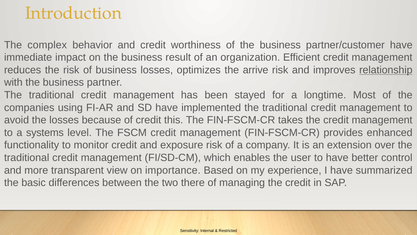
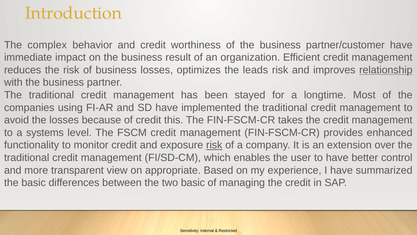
arrive: arrive -> leads
risk at (214, 145) underline: none -> present
importance: importance -> appropriate
two there: there -> basic
